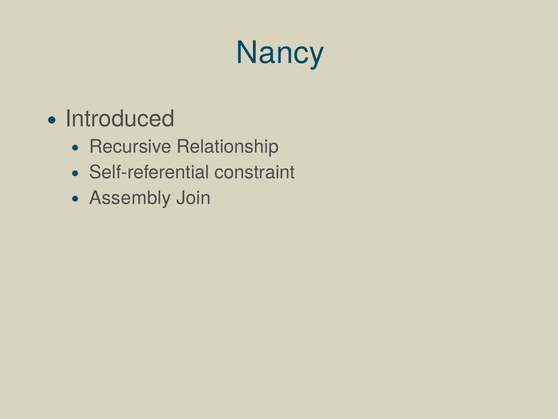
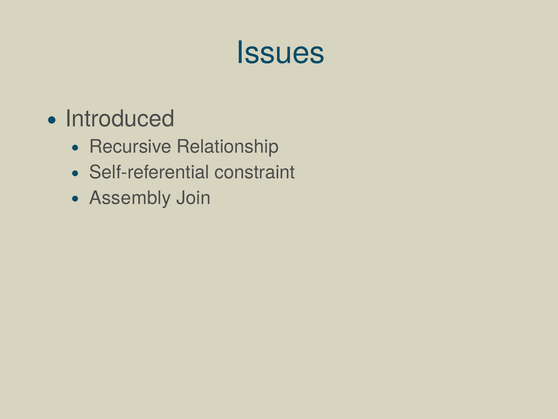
Nancy: Nancy -> Issues
